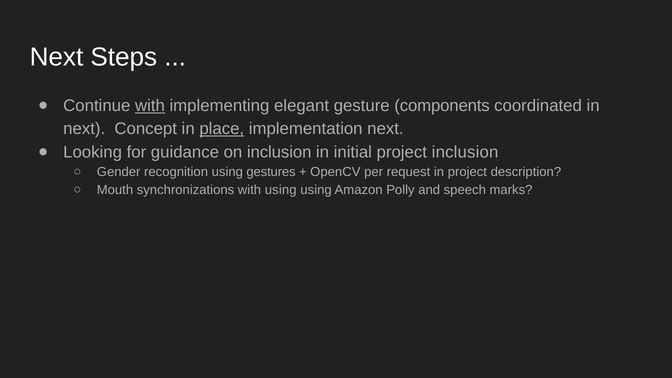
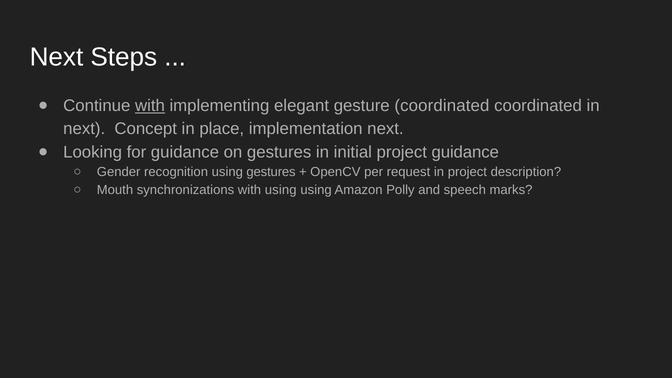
gesture components: components -> coordinated
place underline: present -> none
on inclusion: inclusion -> gestures
project inclusion: inclusion -> guidance
